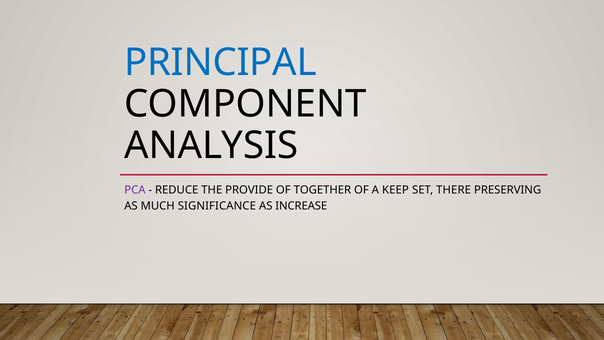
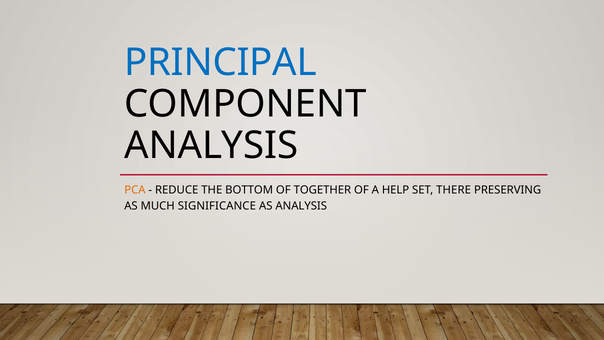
PCA colour: purple -> orange
PROVIDE: PROVIDE -> BOTTOM
KEEP: KEEP -> HELP
AS INCREASE: INCREASE -> ANALYSIS
